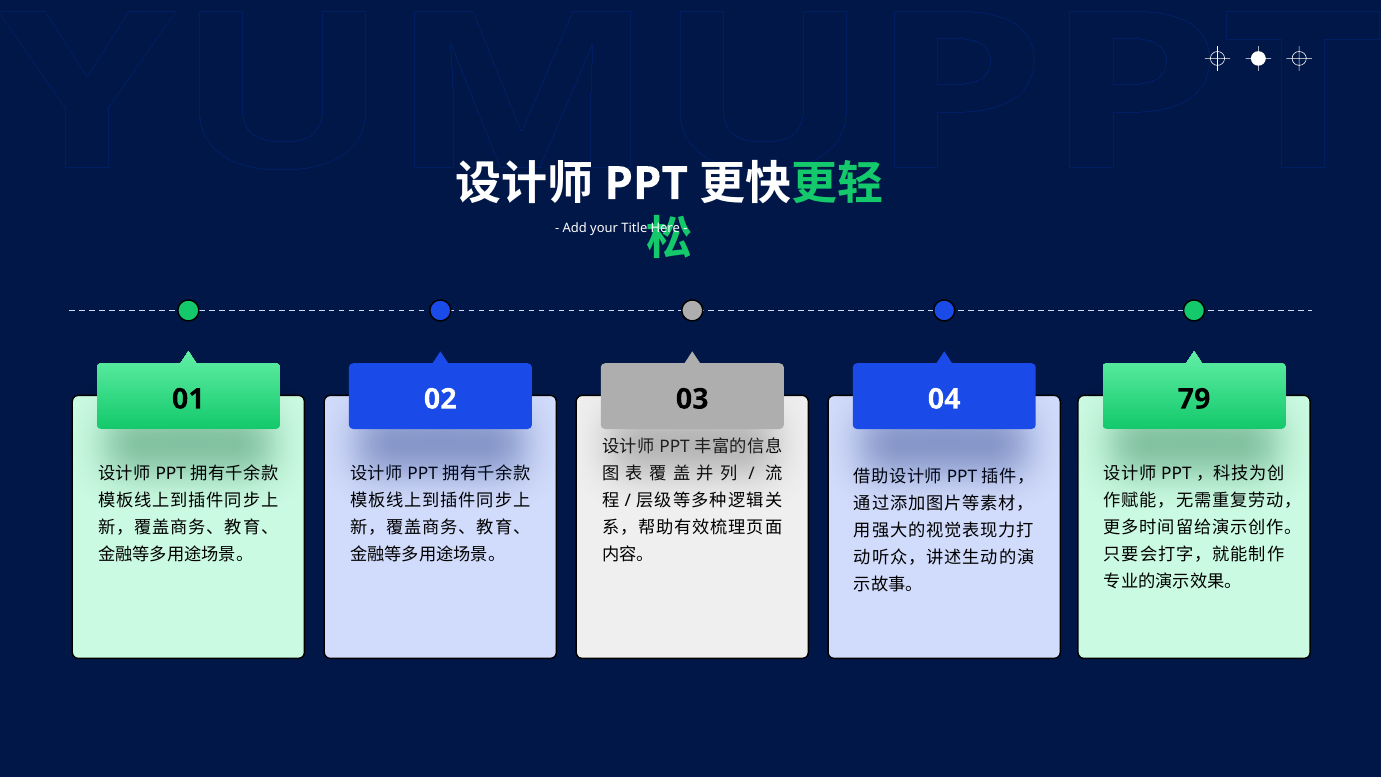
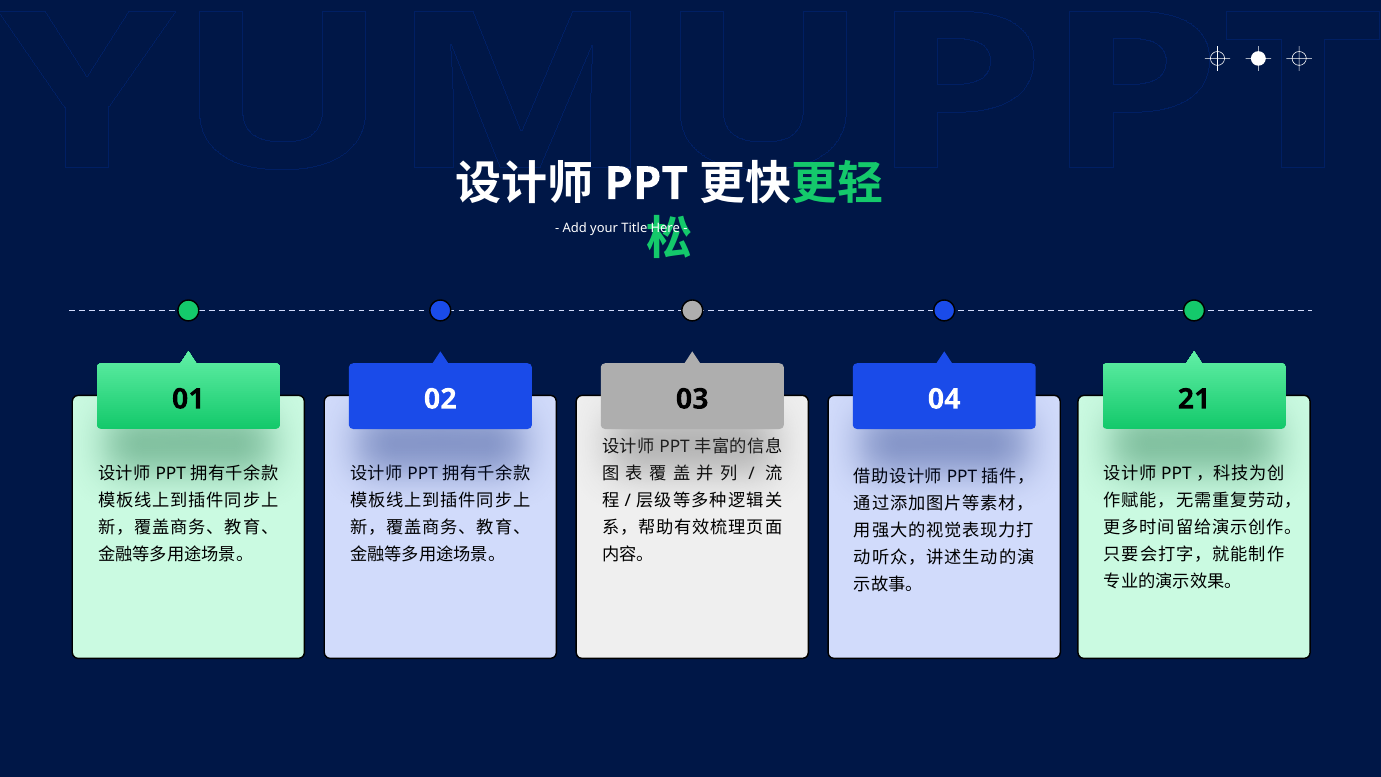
79: 79 -> 21
